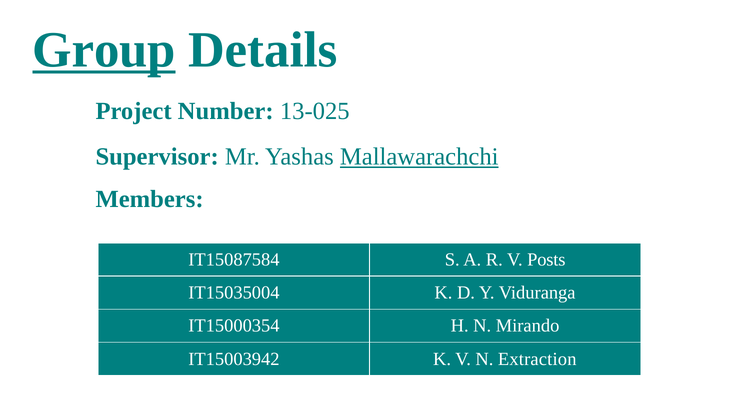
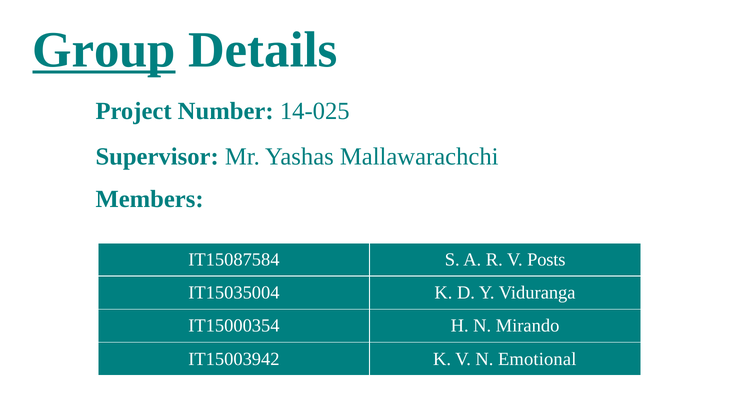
13-025: 13-025 -> 14-025
Mallawarachchi underline: present -> none
Extraction: Extraction -> Emotional
